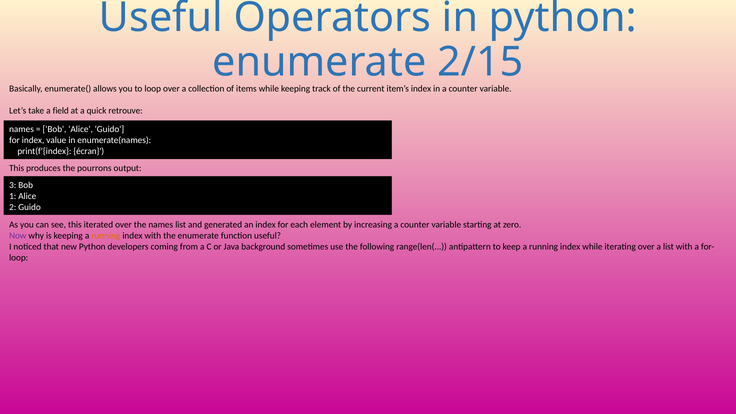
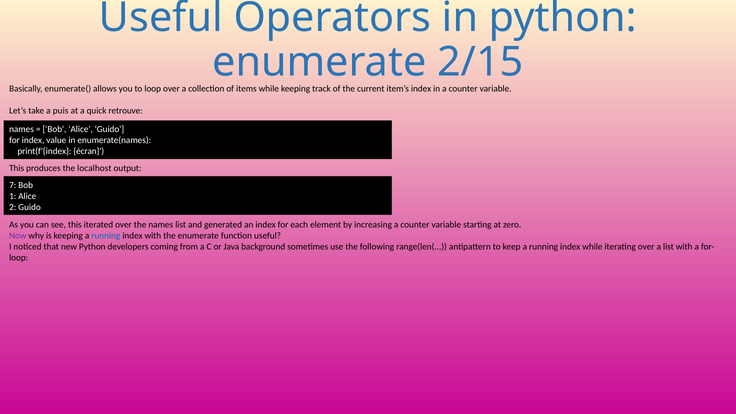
field: field -> puis
pourrons: pourrons -> localhost
3: 3 -> 7
running at (106, 236) colour: orange -> blue
